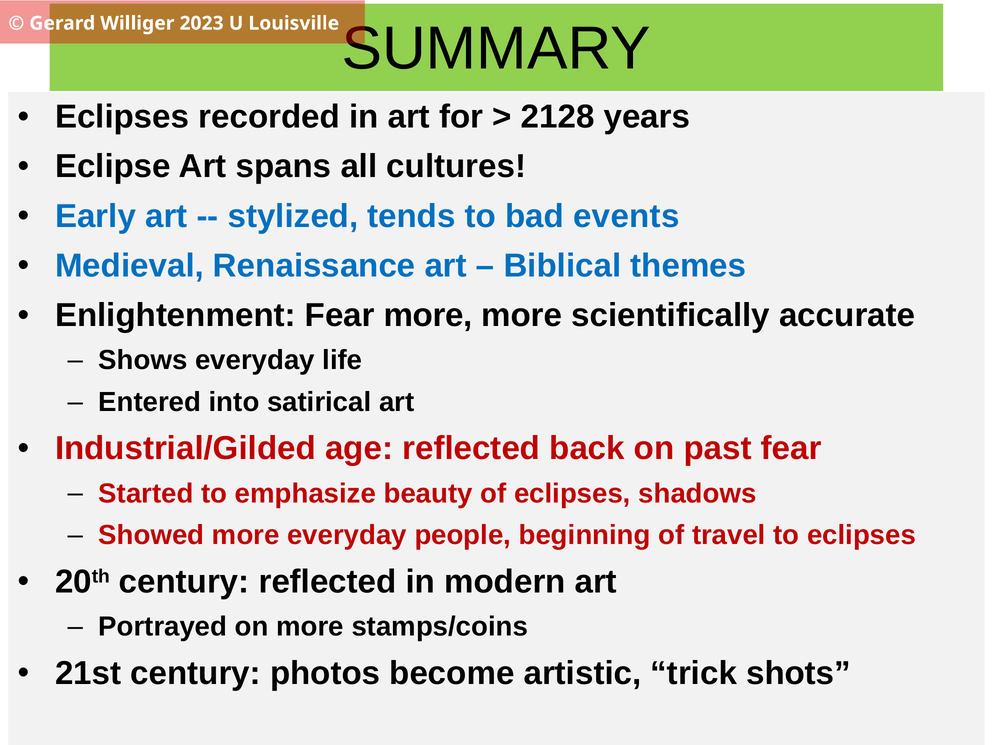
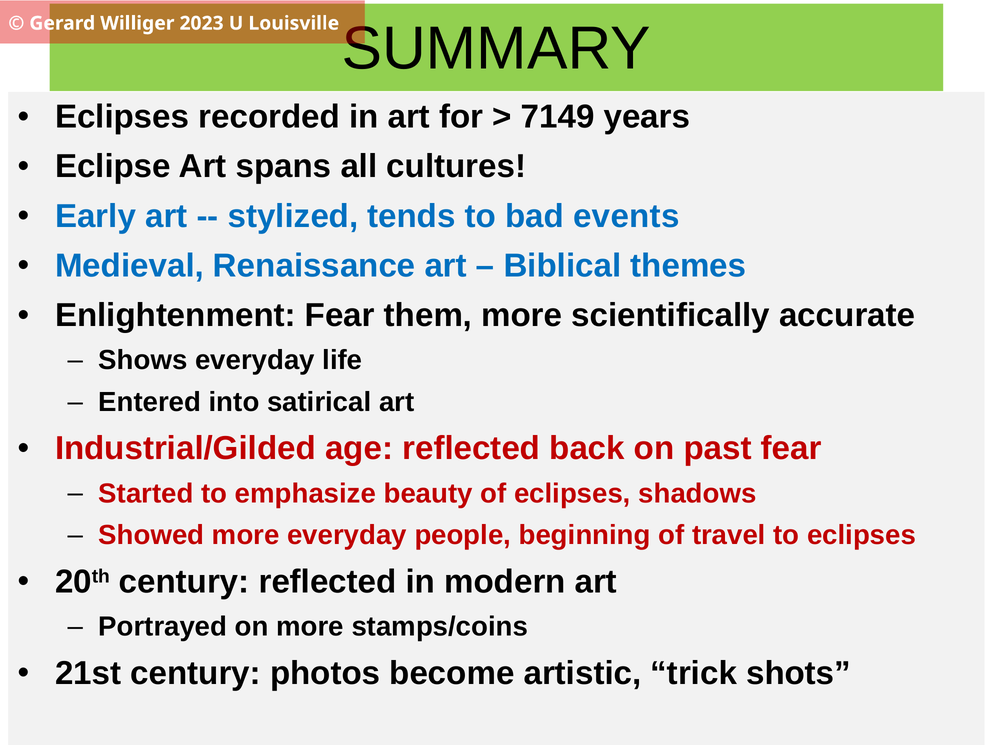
2128: 2128 -> 7149
Fear more: more -> them
